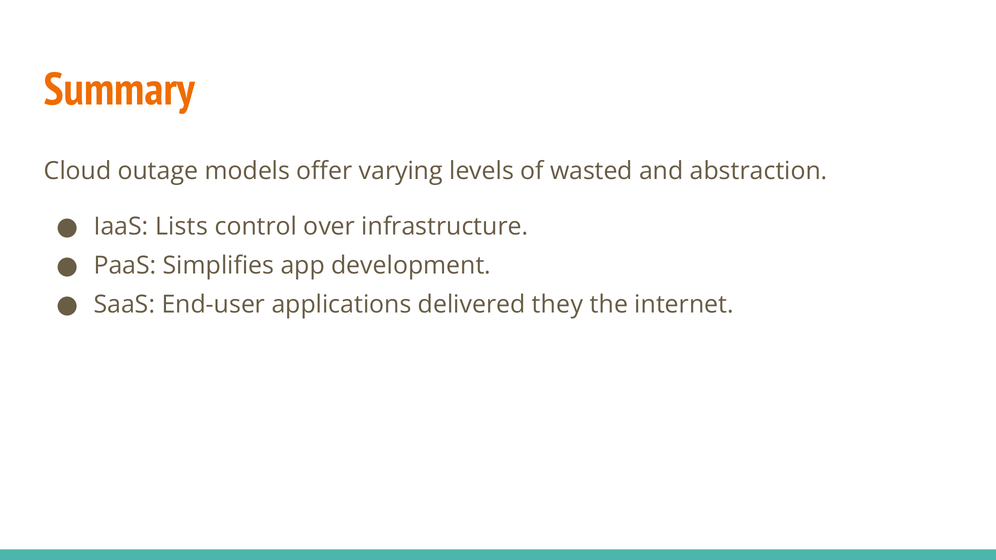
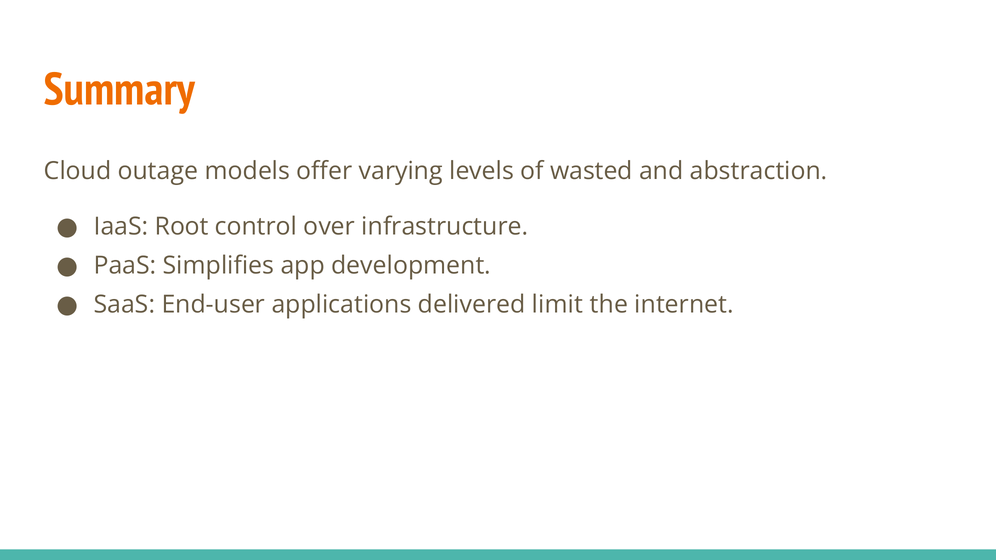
Lists: Lists -> Root
they: they -> limit
